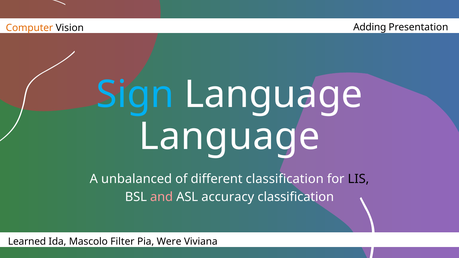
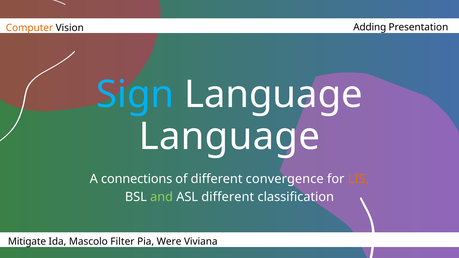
unbalanced: unbalanced -> connections
different classification: classification -> convergence
LIS colour: black -> orange
and colour: pink -> light green
ASL accuracy: accuracy -> different
Learned: Learned -> Mitigate
